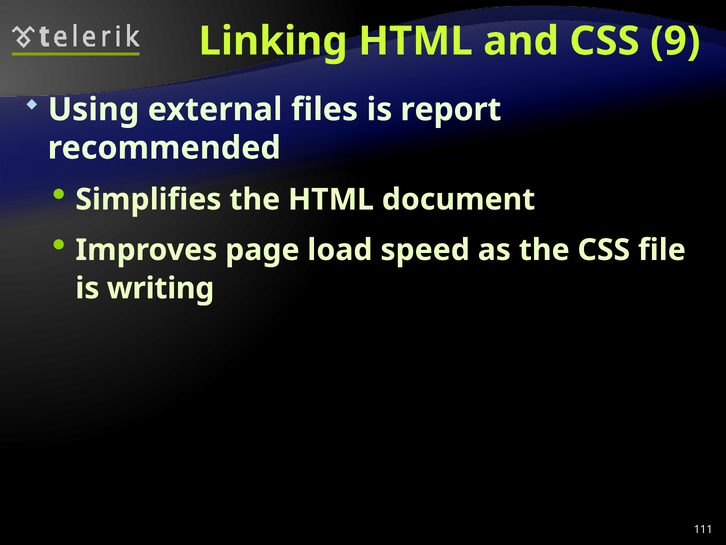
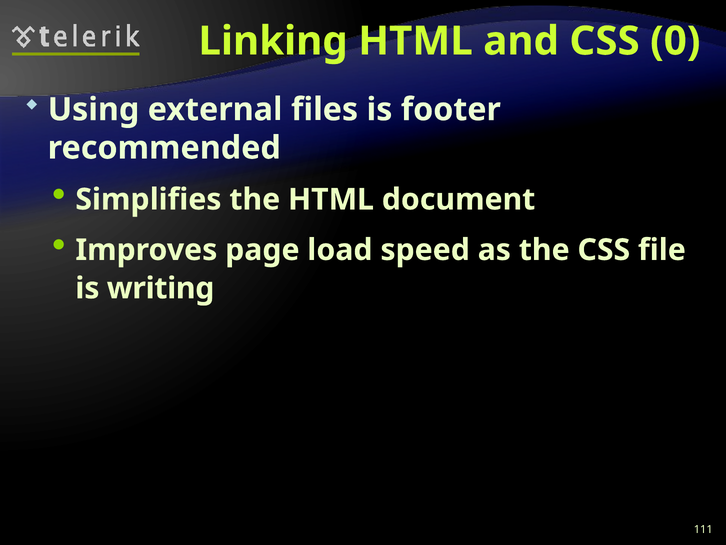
9: 9 -> 0
report: report -> footer
